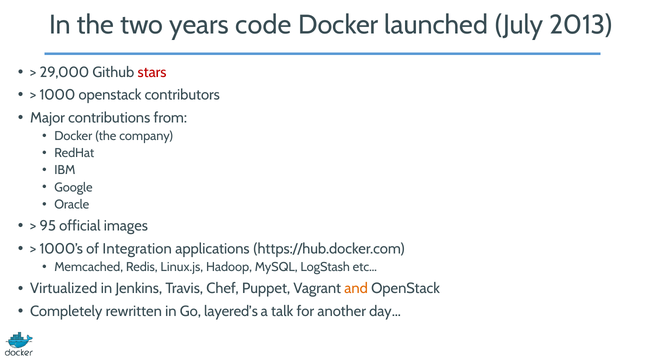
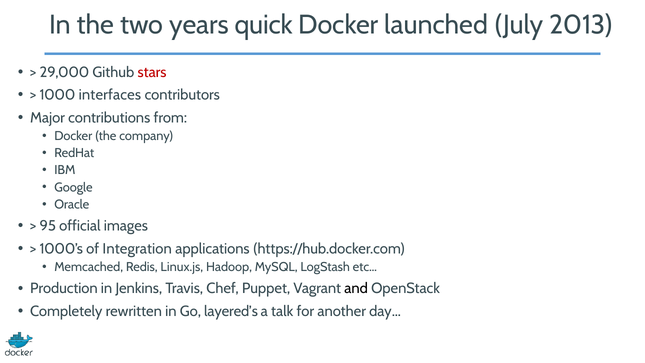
code: code -> quick
1000 openstack: openstack -> interfaces
Virtualized: Virtualized -> Production
and colour: orange -> black
